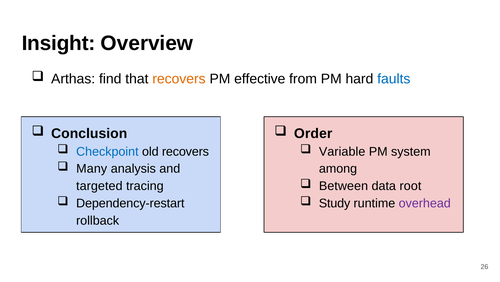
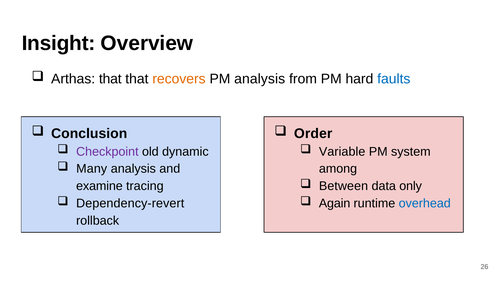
Arthas find: find -> that
PM effective: effective -> analysis
Checkpoint colour: blue -> purple
old recovers: recovers -> dynamic
root: root -> only
targeted: targeted -> examine
Dependency-restart: Dependency-restart -> Dependency-revert
Study: Study -> Again
overhead colour: purple -> blue
